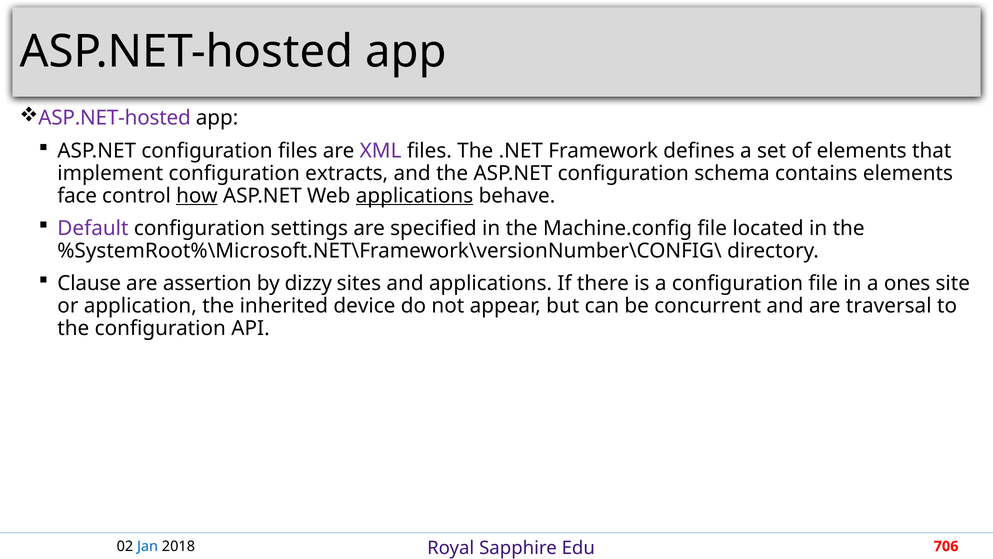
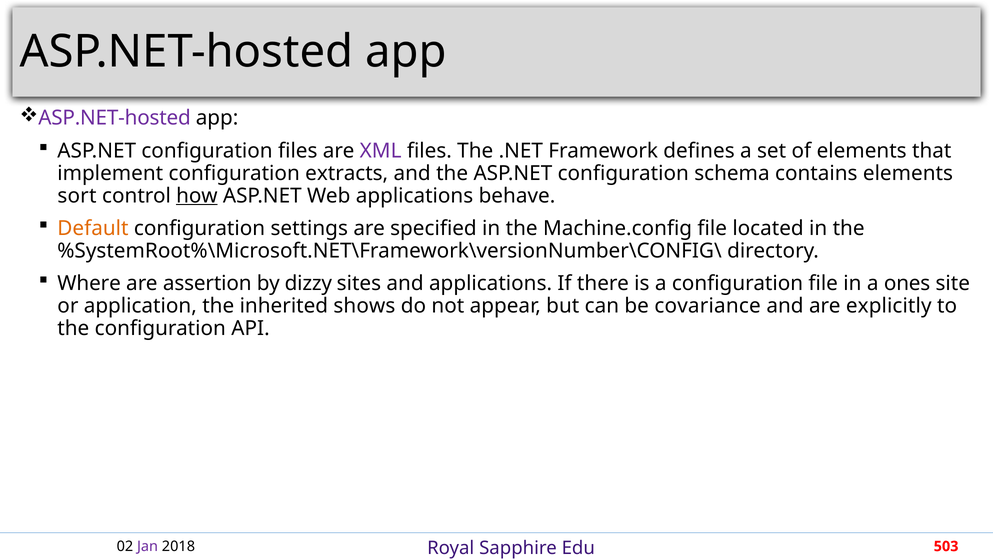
face: face -> sort
applications at (415, 196) underline: present -> none
Default colour: purple -> orange
Clause: Clause -> Where
device: device -> shows
concurrent: concurrent -> covariance
traversal: traversal -> explicitly
Jan colour: blue -> purple
706: 706 -> 503
